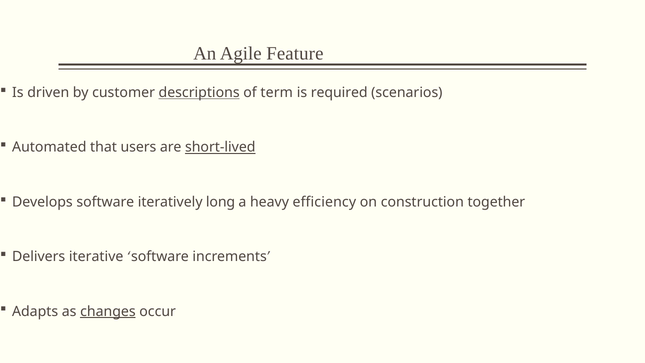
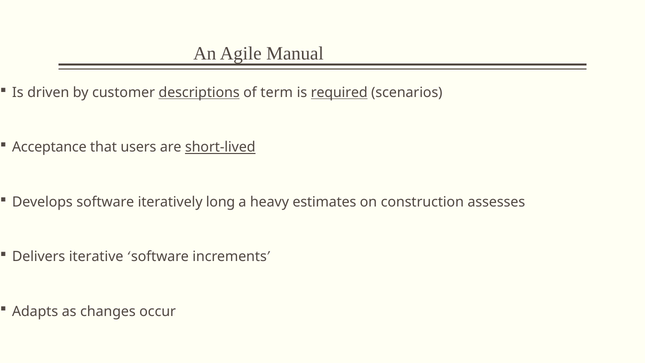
Feature: Feature -> Manual
required underline: none -> present
Automated: Automated -> Acceptance
efficiency: efficiency -> estimates
together: together -> assesses
changes underline: present -> none
